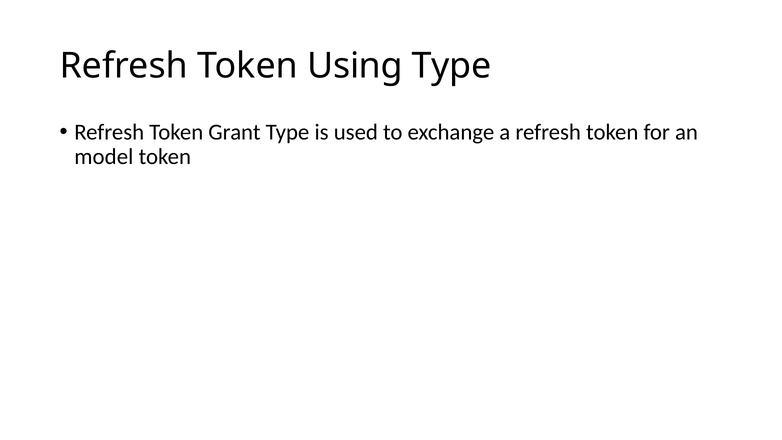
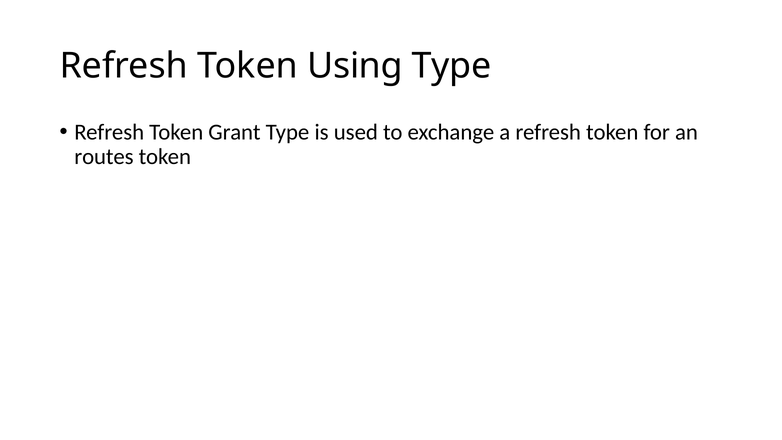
model: model -> routes
